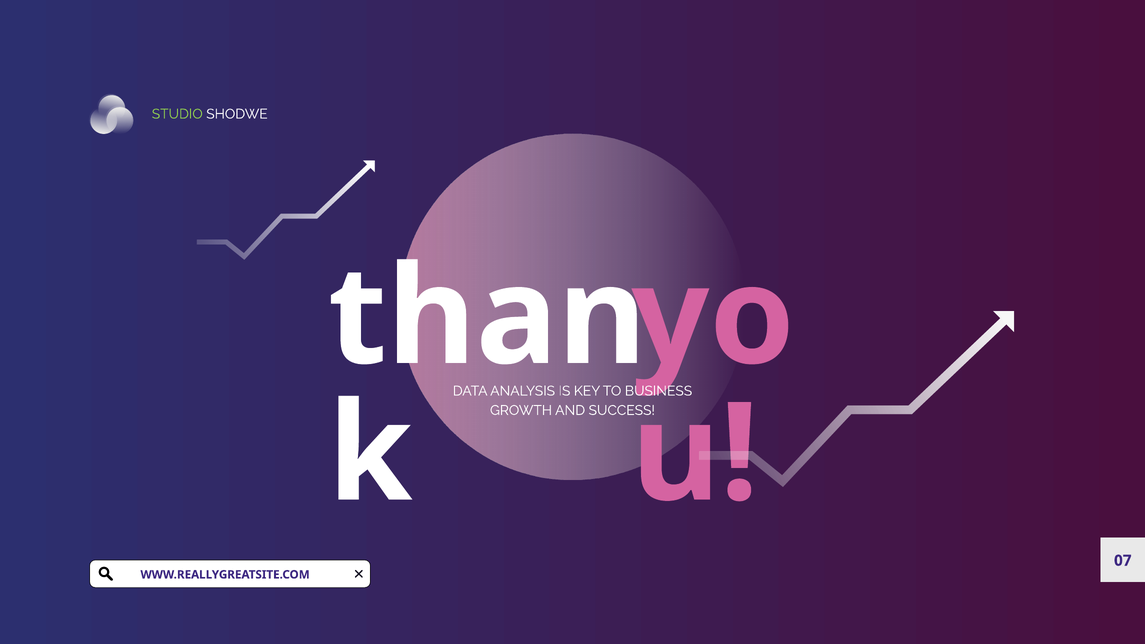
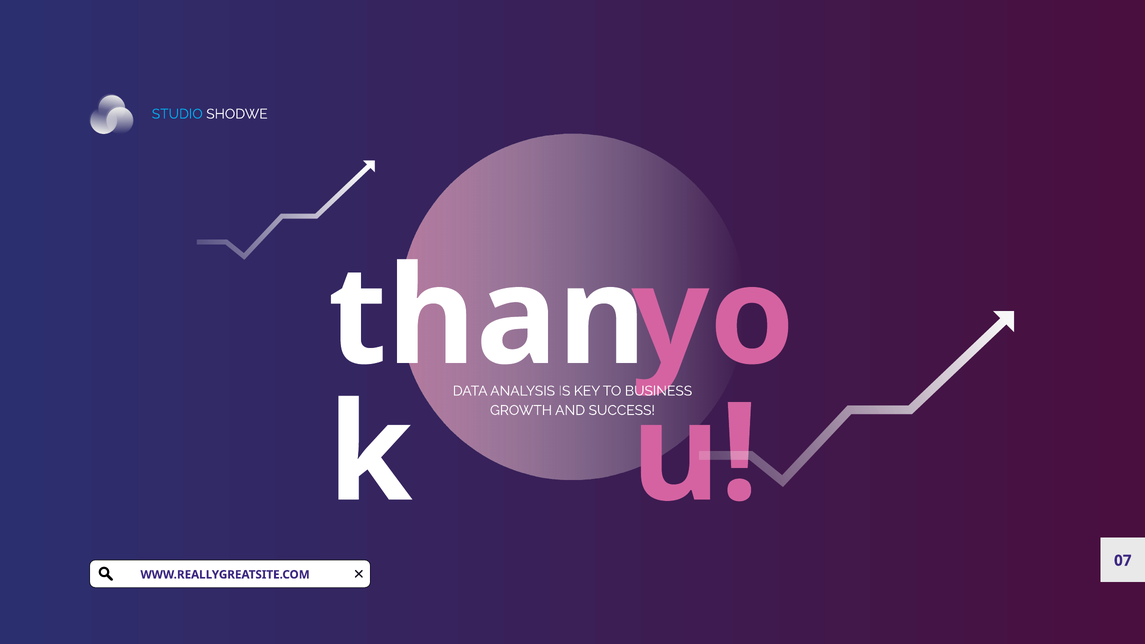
STUDIO colour: light green -> light blue
